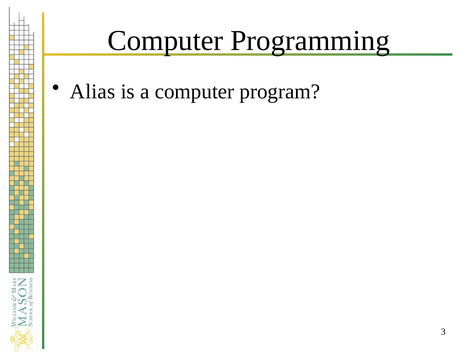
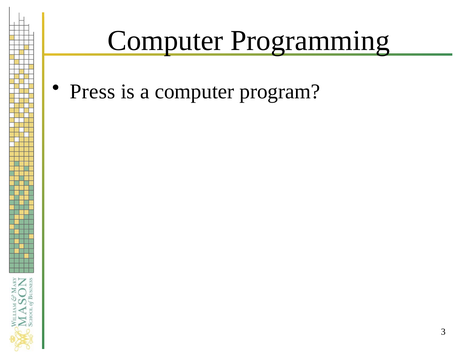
Alias: Alias -> Press
